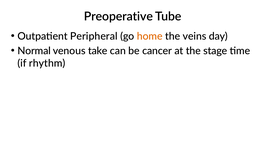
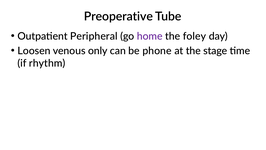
home colour: orange -> purple
veins: veins -> foley
Normal: Normal -> Loosen
take: take -> only
cancer: cancer -> phone
